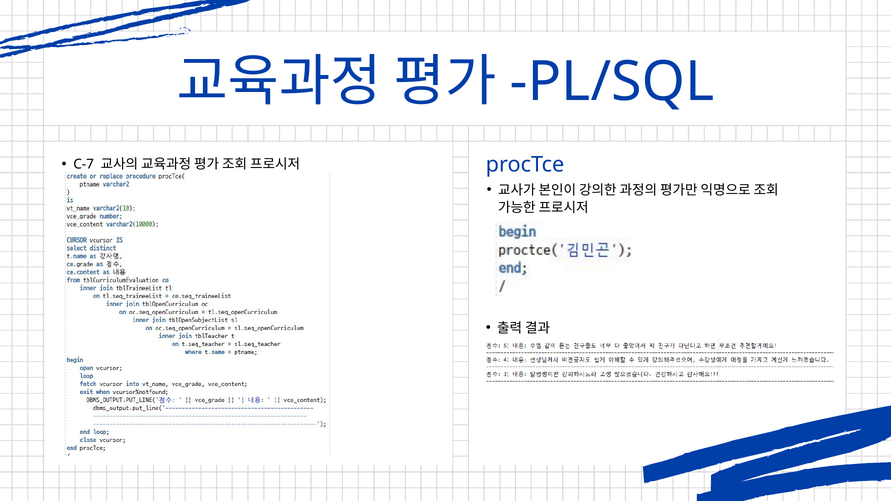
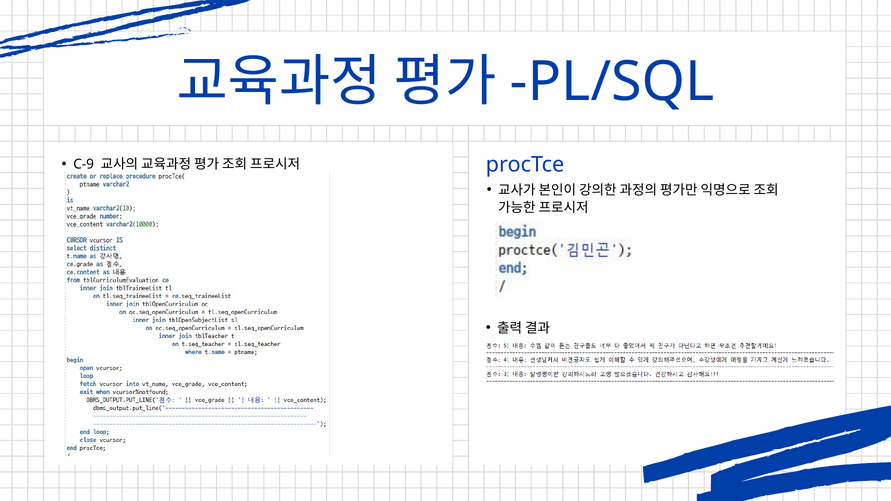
C-7: C-7 -> C-9
